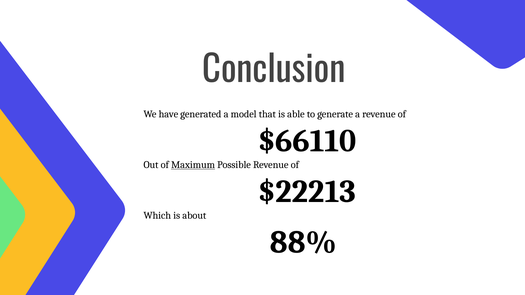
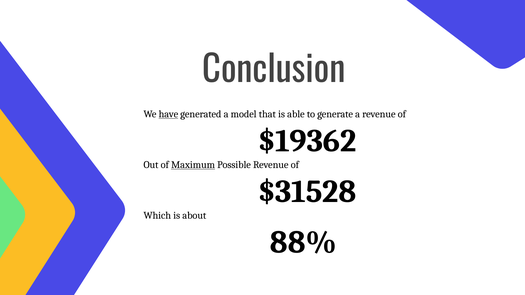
have underline: none -> present
$66110: $66110 -> $19362
$22213: $22213 -> $31528
